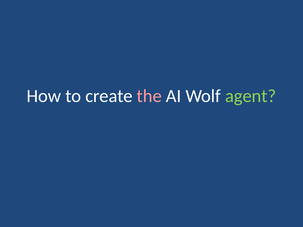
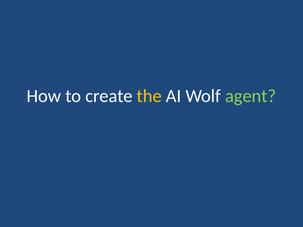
the colour: pink -> yellow
